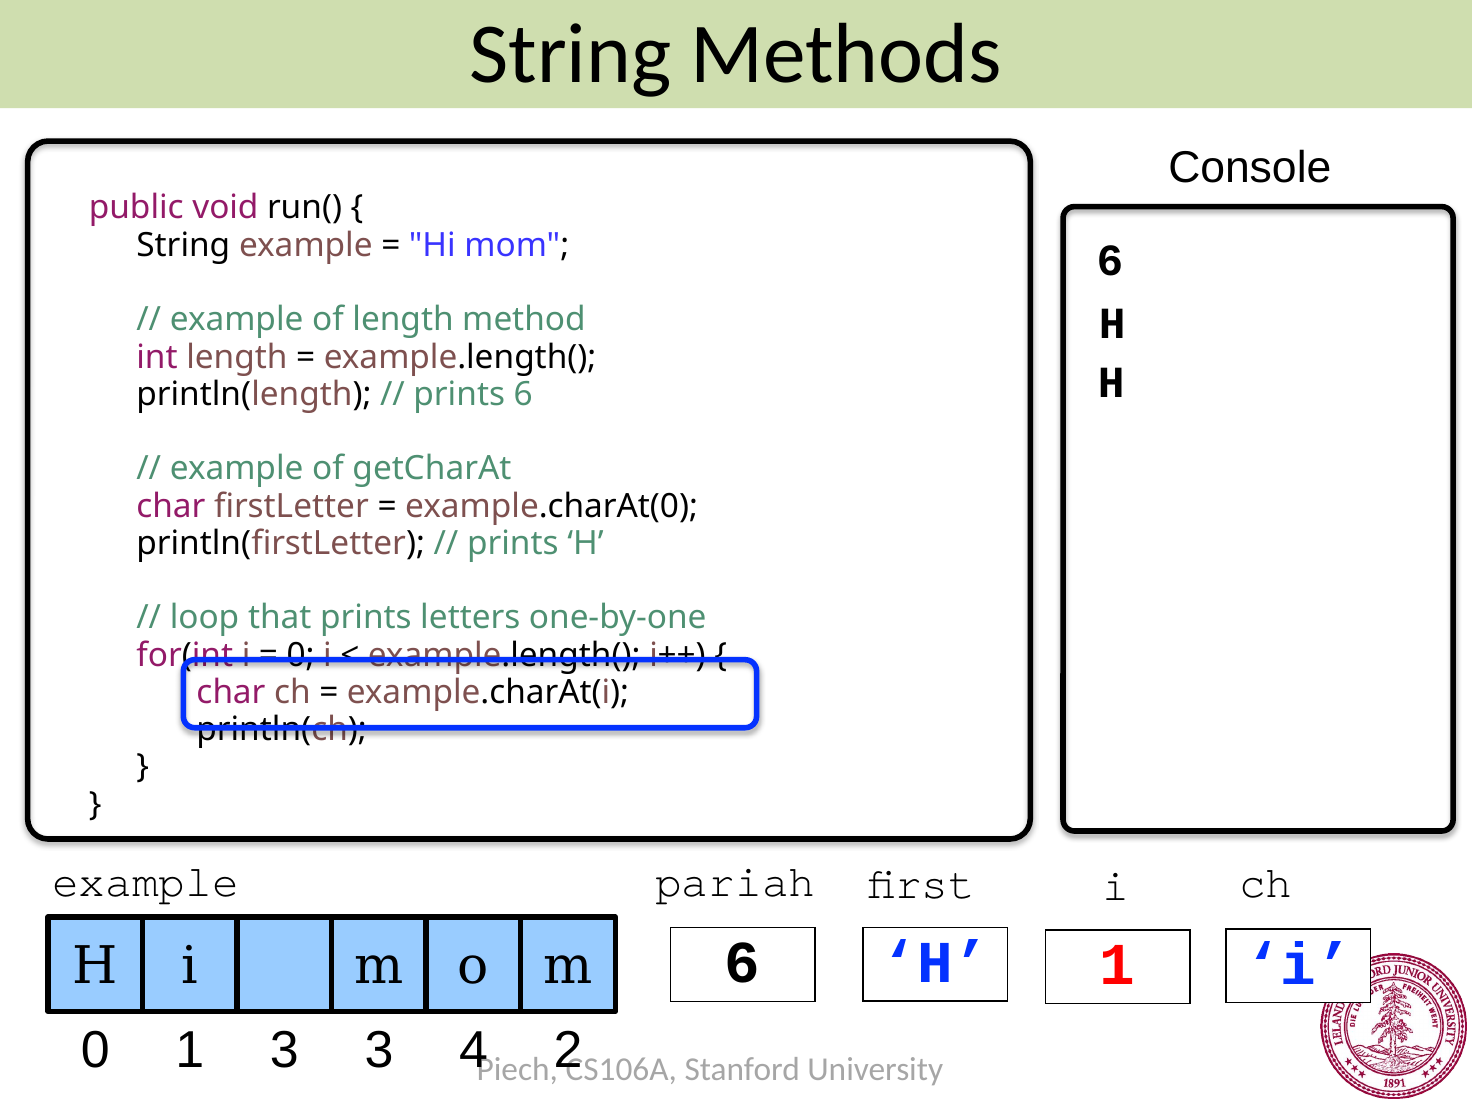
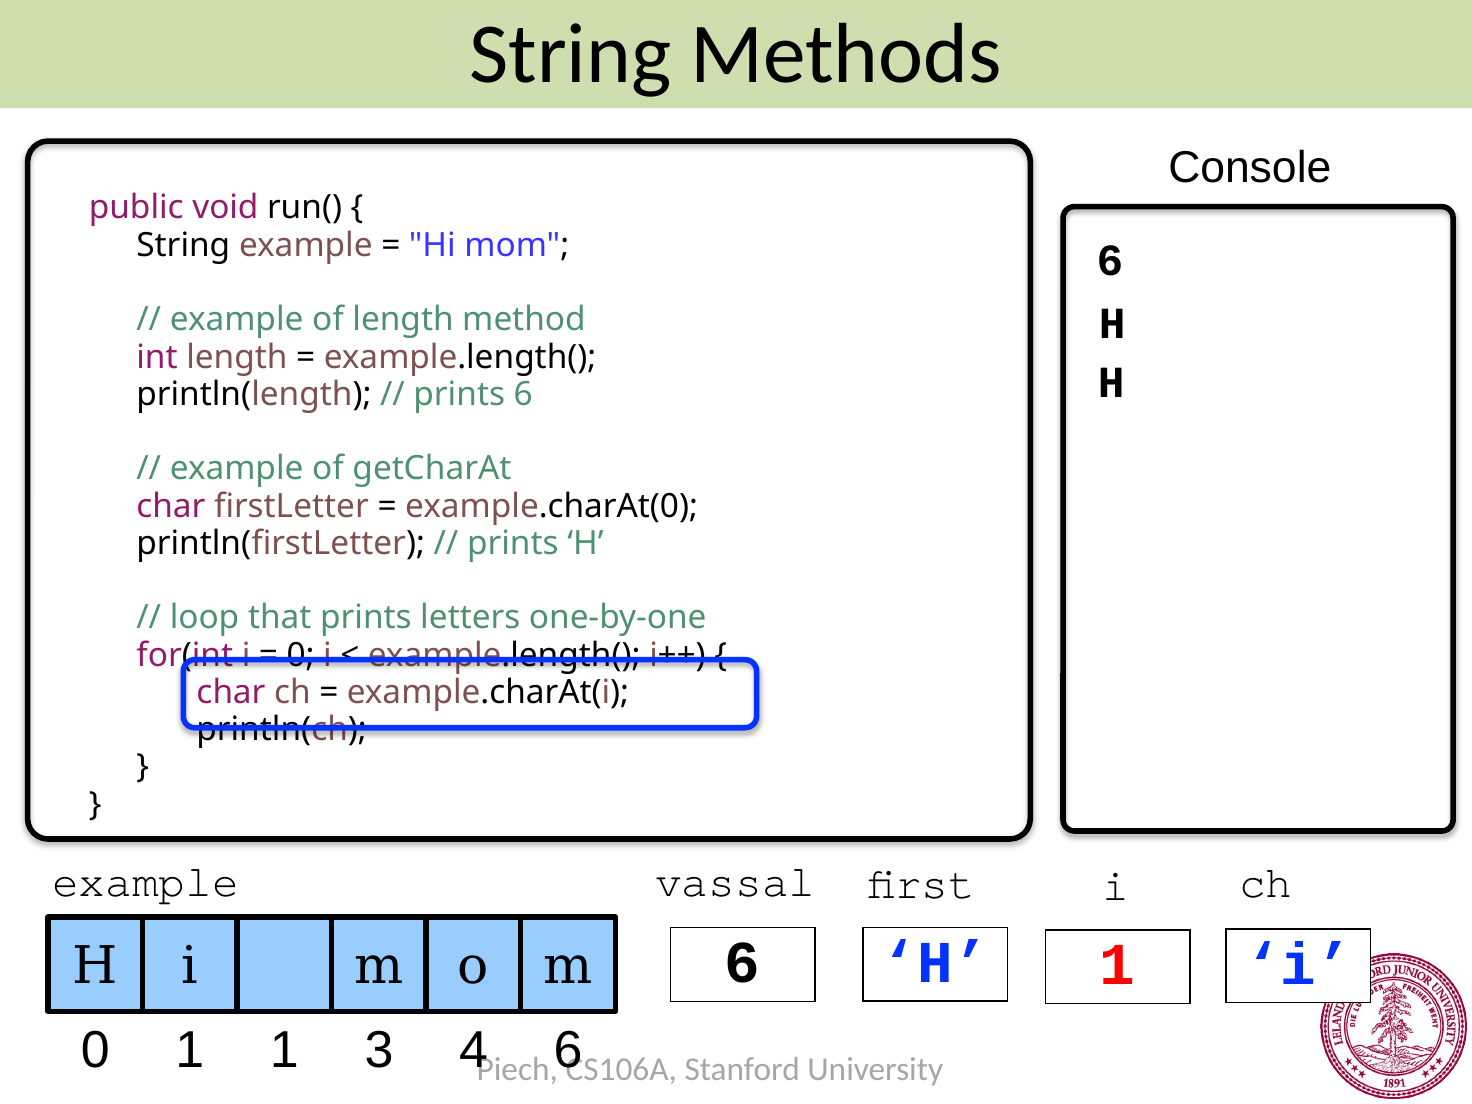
pariah: pariah -> vassal
1 3: 3 -> 1
4 2: 2 -> 6
